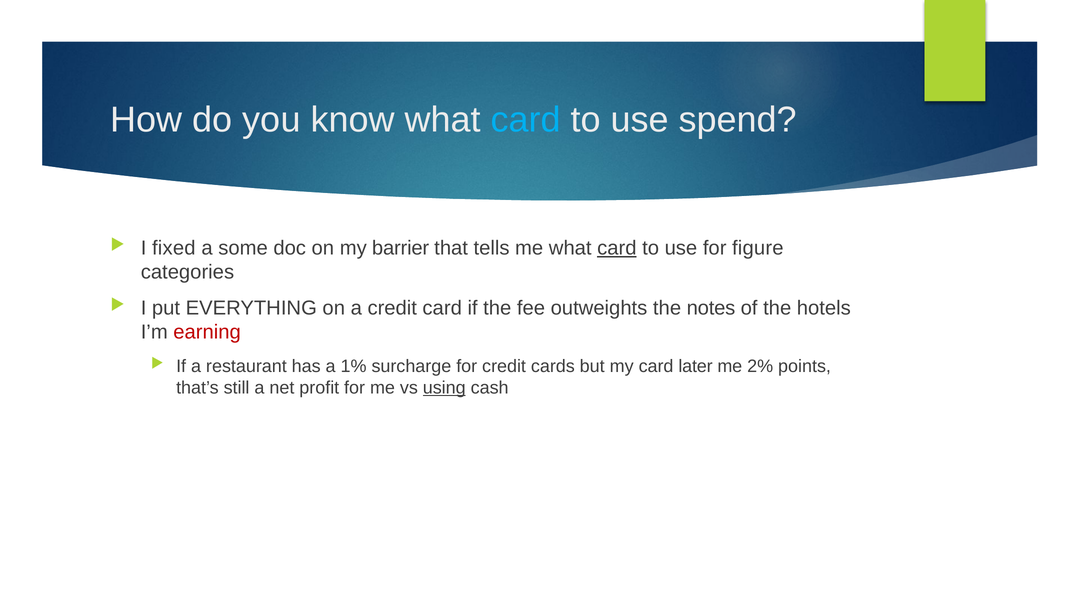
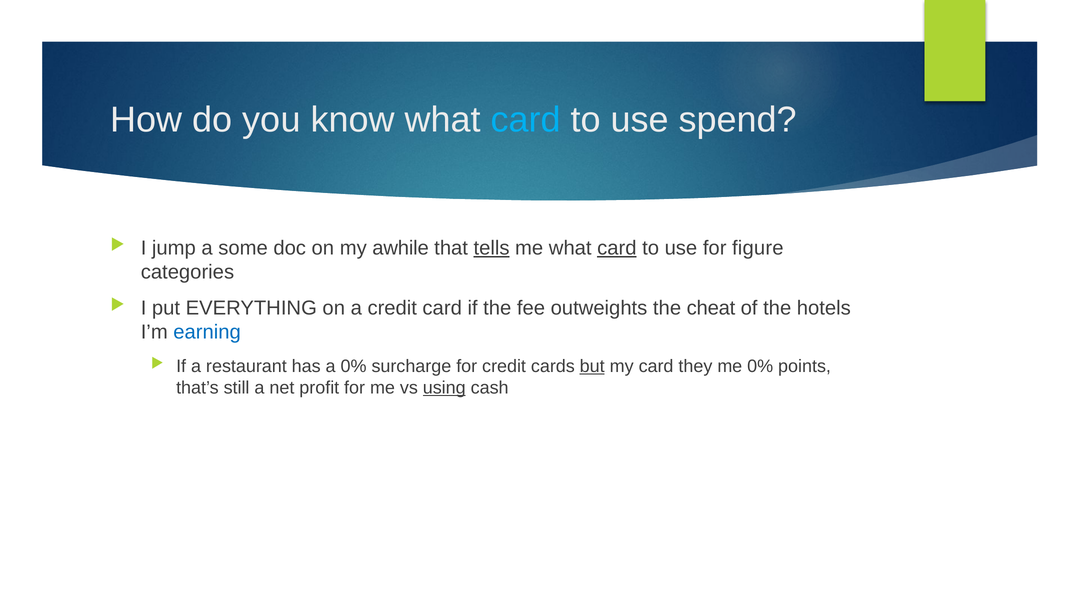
fixed: fixed -> jump
barrier: barrier -> awhile
tells underline: none -> present
notes: notes -> cheat
earning colour: red -> blue
a 1%: 1% -> 0%
but underline: none -> present
later: later -> they
me 2%: 2% -> 0%
